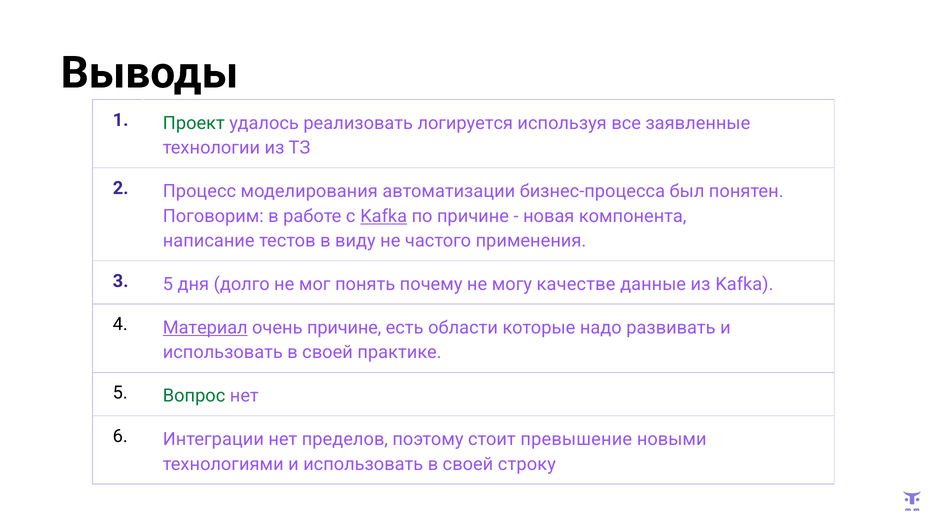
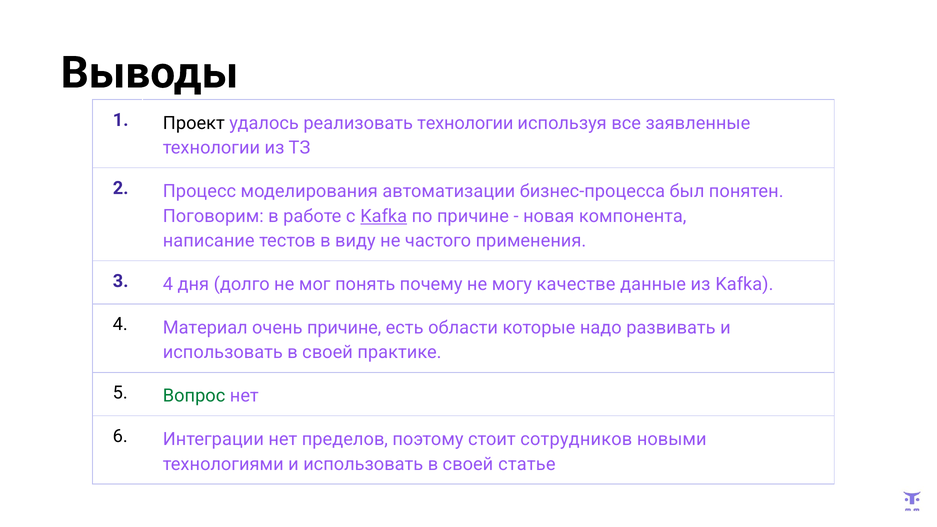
Проект colour: green -> black
реализовать логируется: логируется -> технологии
3 5: 5 -> 4
Материал underline: present -> none
превышение: превышение -> сотрудников
строку: строку -> статье
